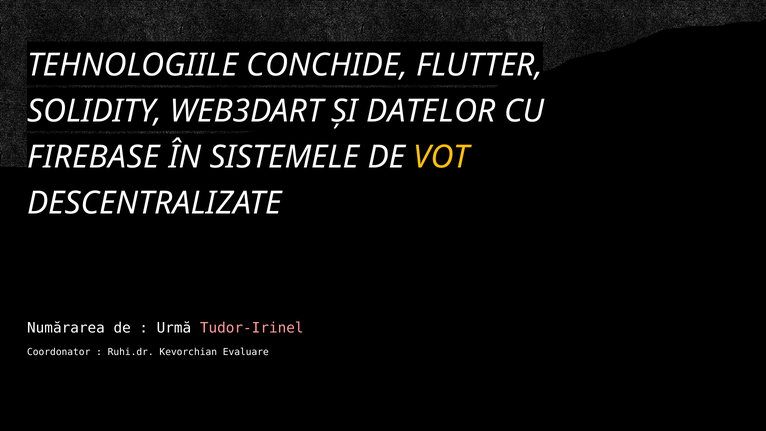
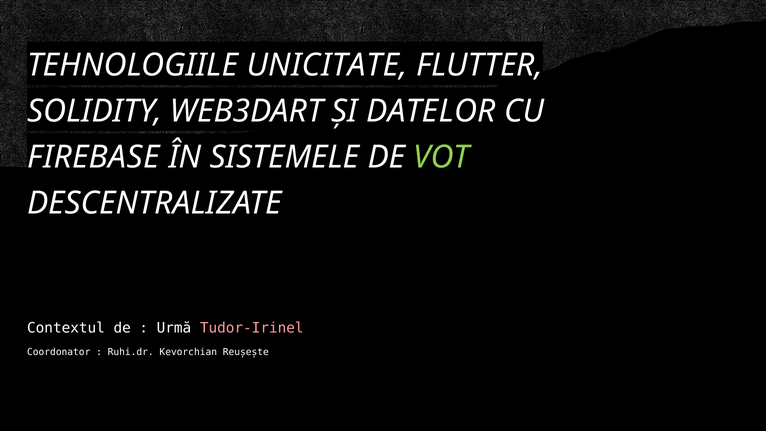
CONCHIDE: CONCHIDE -> UNICITATE
VOT colour: yellow -> light green
Numărarea: Numărarea -> Contextul
Evaluare: Evaluare -> Reușește
